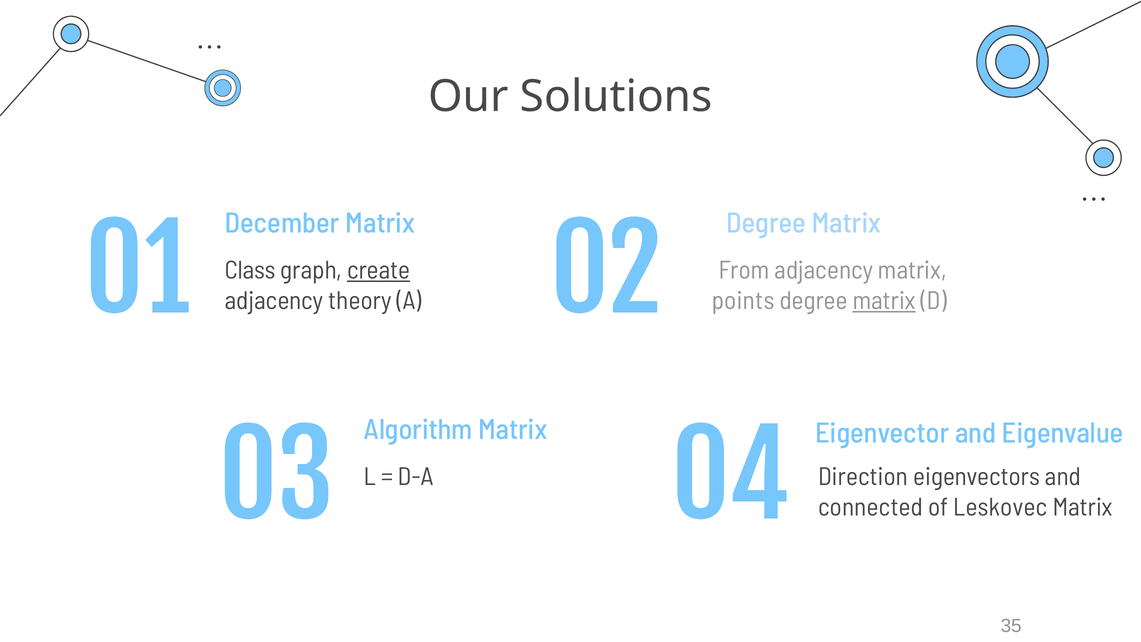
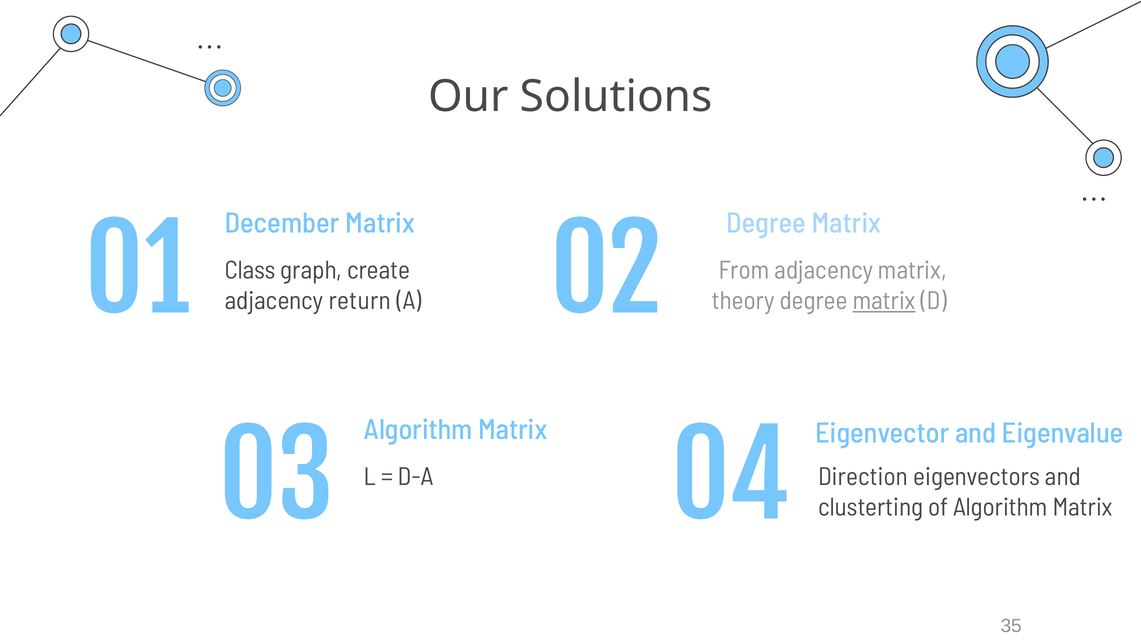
create underline: present -> none
theory: theory -> return
points: points -> theory
connected: connected -> clusterting
of Leskovec: Leskovec -> Algorithm
